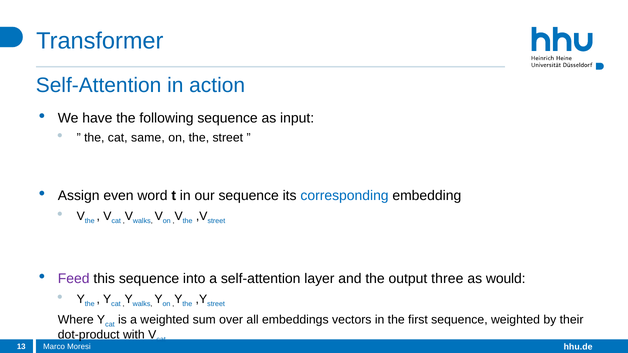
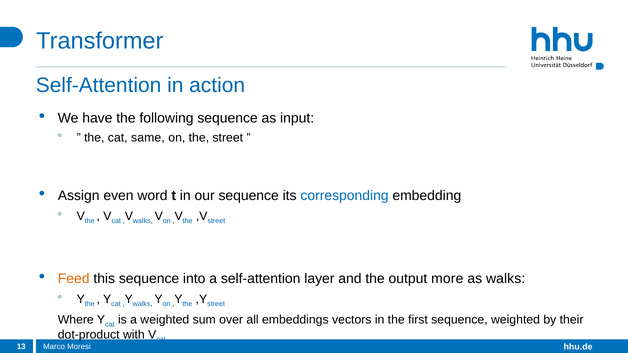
Feed colour: purple -> orange
three: three -> more
as would: would -> walks
